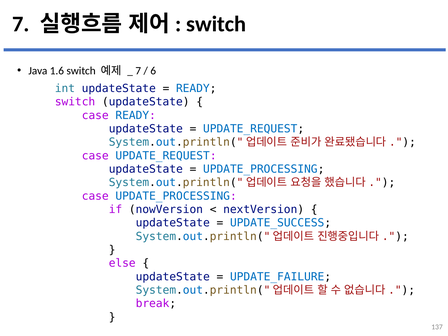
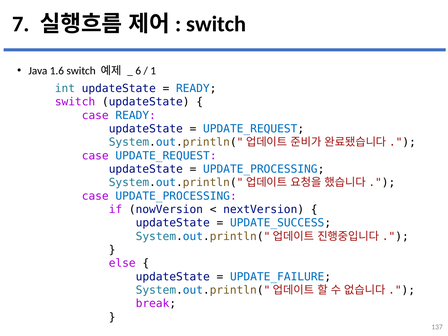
7 at (138, 71): 7 -> 6
6: 6 -> 1
